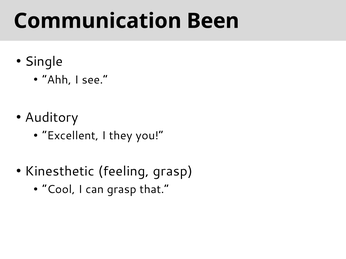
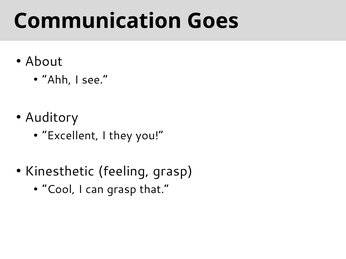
Been: Been -> Goes
Single: Single -> About
